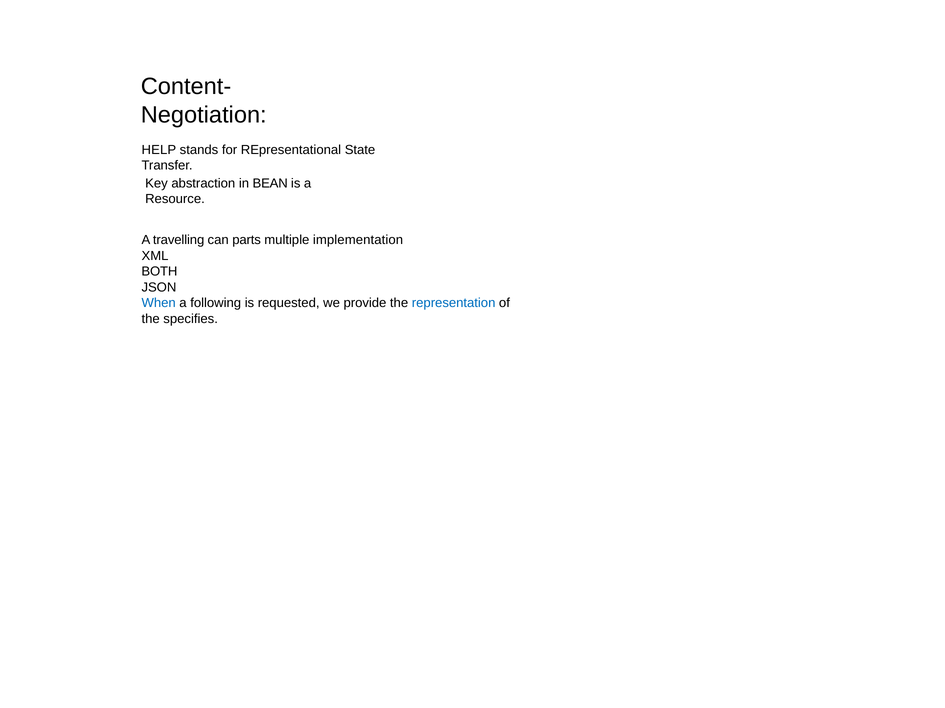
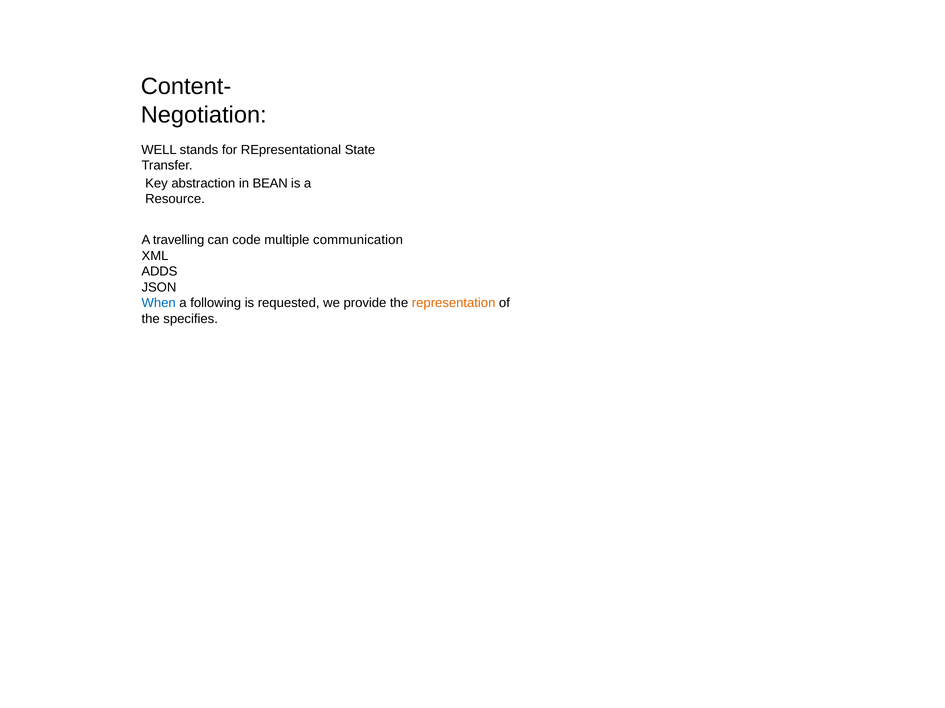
HELP: HELP -> WELL
parts: parts -> code
implementation: implementation -> communication
BOTH: BOTH -> ADDS
representation colour: blue -> orange
